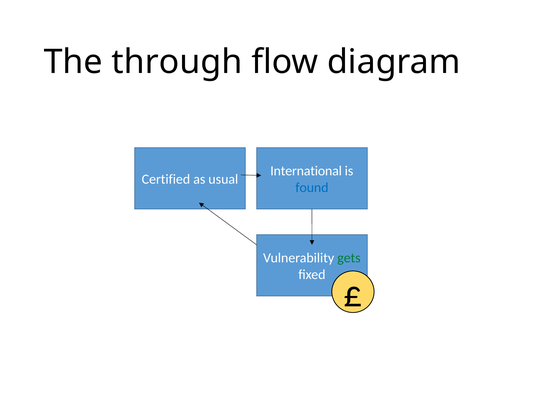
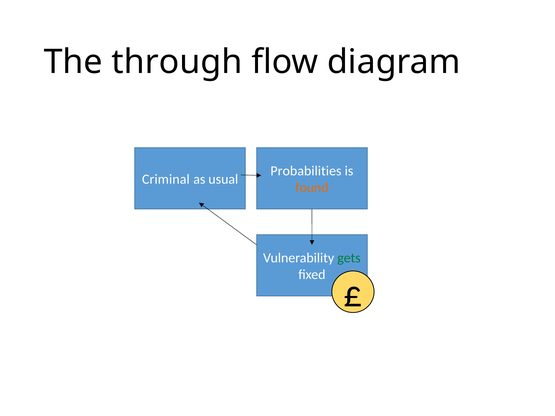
International: International -> Probabilities
Certified: Certified -> Criminal
found colour: blue -> orange
